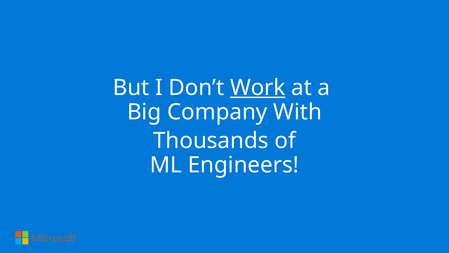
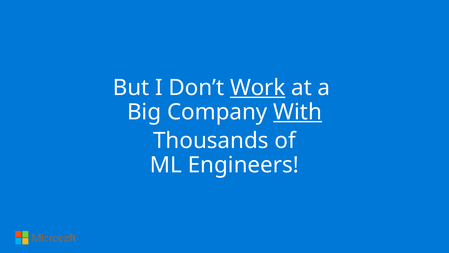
With underline: none -> present
